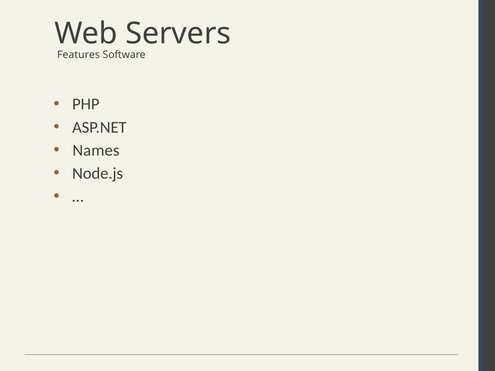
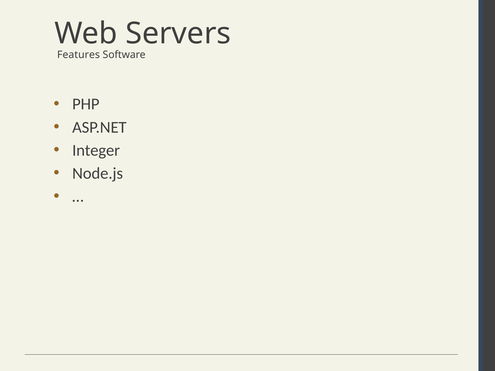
Names: Names -> Integer
